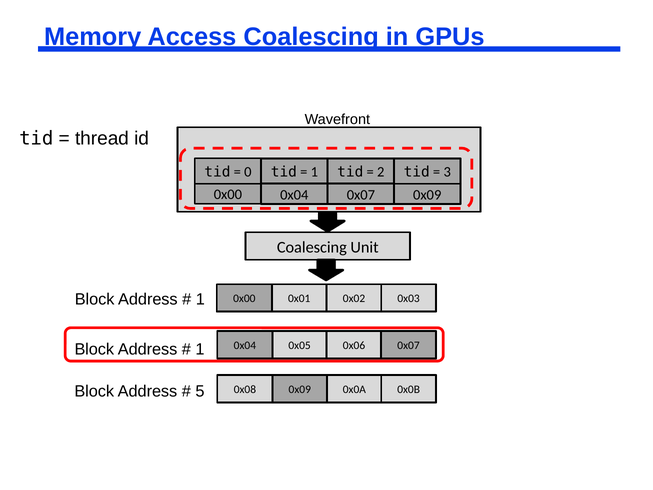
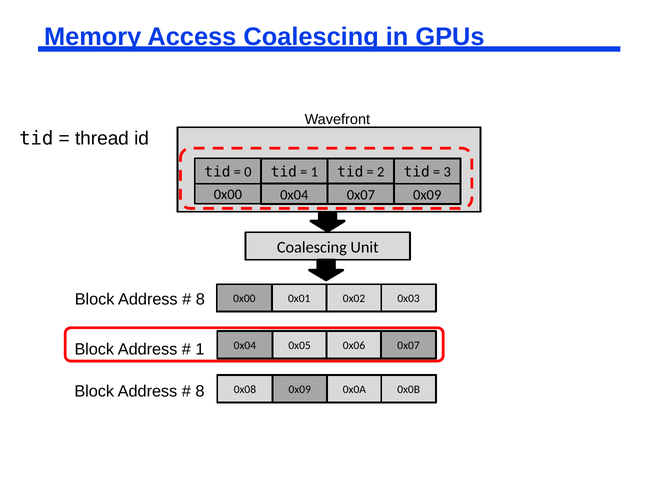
1 at (200, 299): 1 -> 8
5 at (200, 391): 5 -> 8
